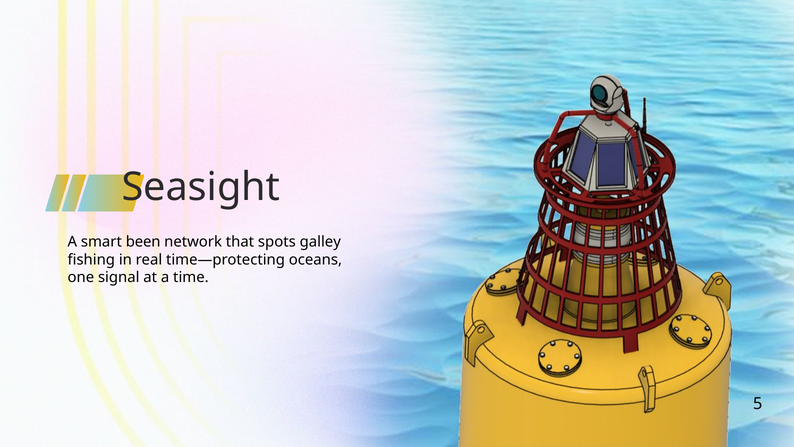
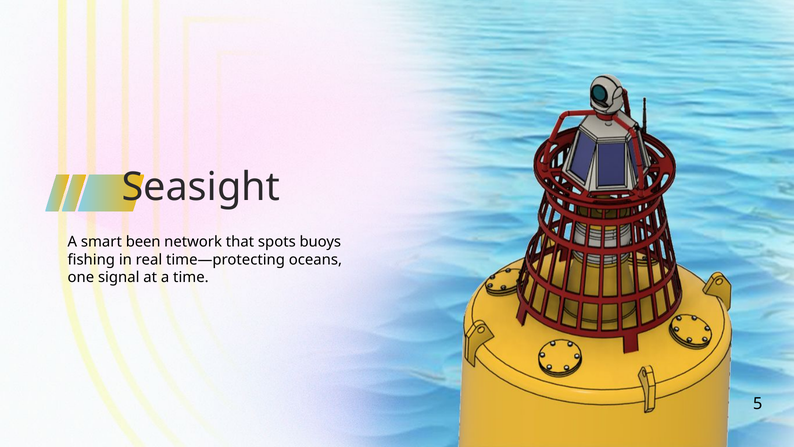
galley: galley -> buoys
